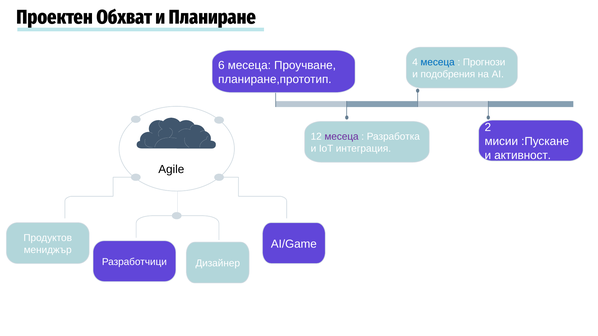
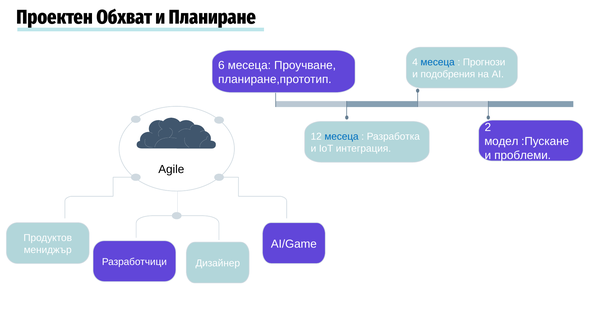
месеца at (342, 137) colour: purple -> blue
мисии: мисии -> модел
активност: активност -> проблеми
